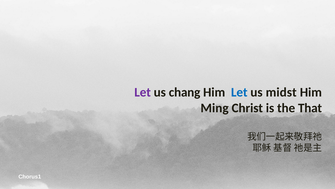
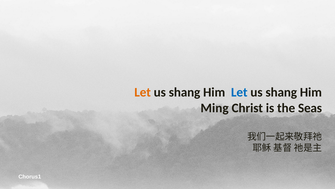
Let at (143, 92) colour: purple -> orange
chang at (185, 92): chang -> shang
midst at (281, 92): midst -> shang
That: That -> Seas
